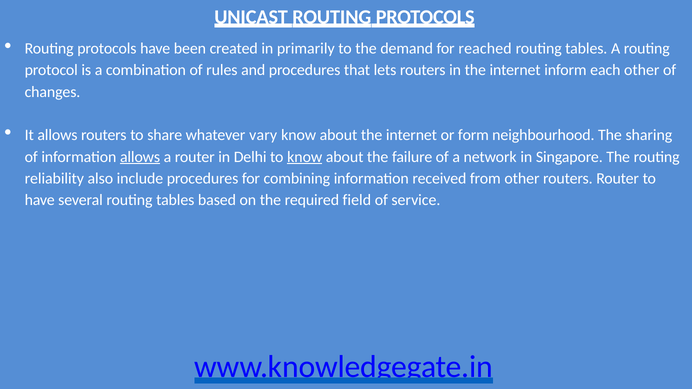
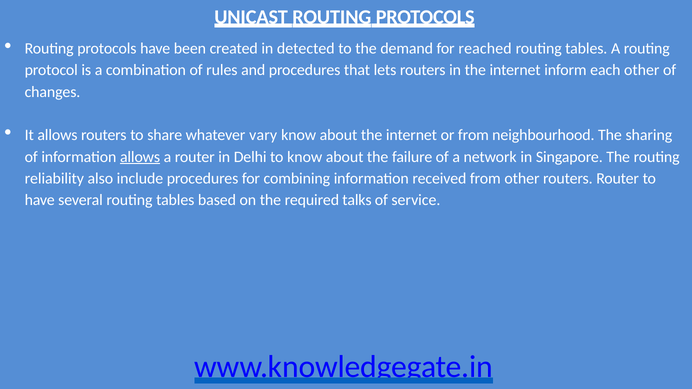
primarily: primarily -> detected
or form: form -> from
know at (305, 157) underline: present -> none
field: field -> talks
